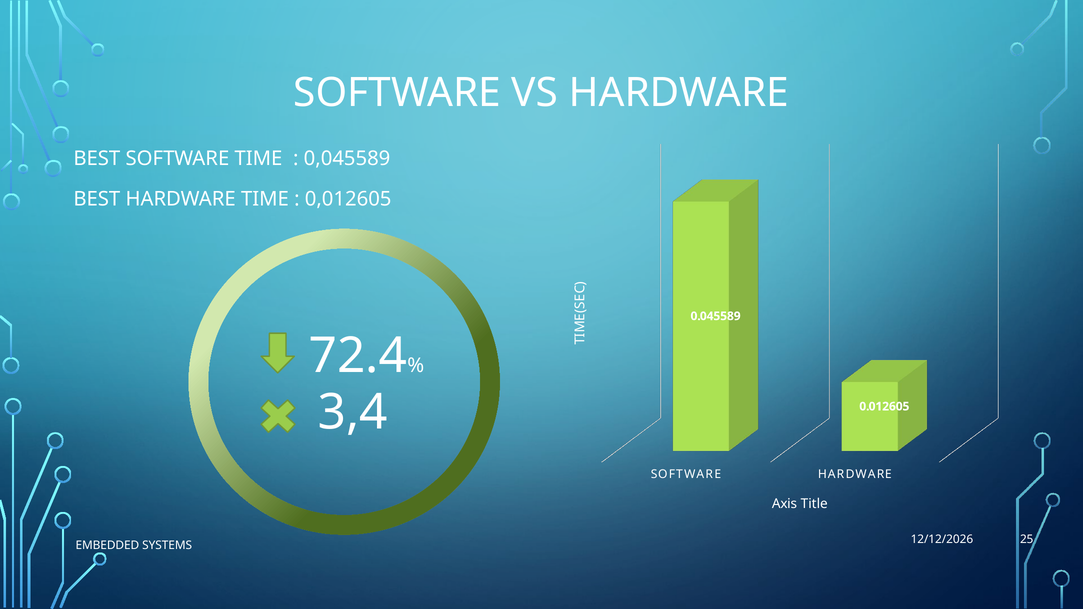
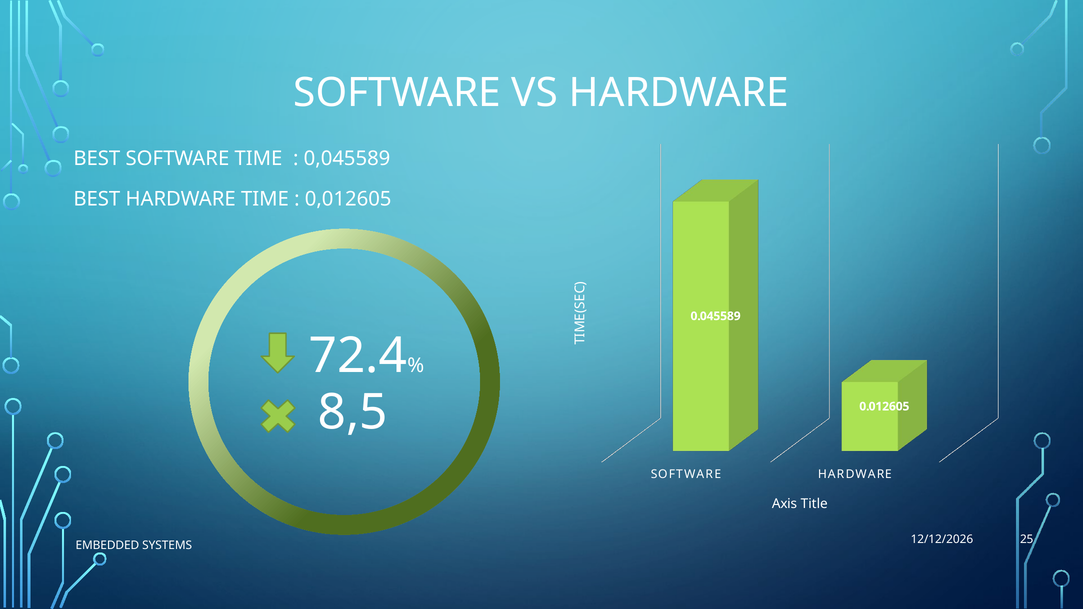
3,4: 3,4 -> 8,5
